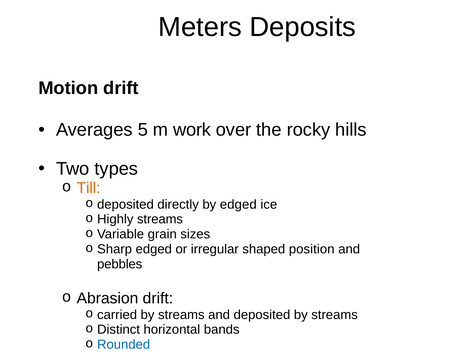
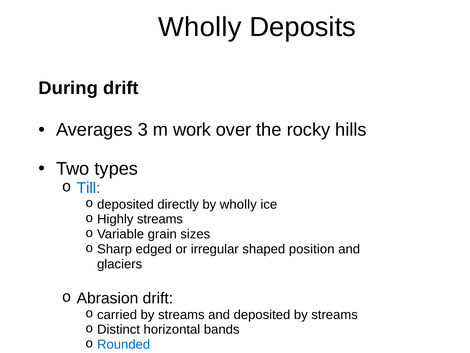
Meters at (200, 27): Meters -> Wholly
Motion: Motion -> During
5: 5 -> 3
Till colour: orange -> blue
by edged: edged -> wholly
pebbles: pebbles -> glaciers
